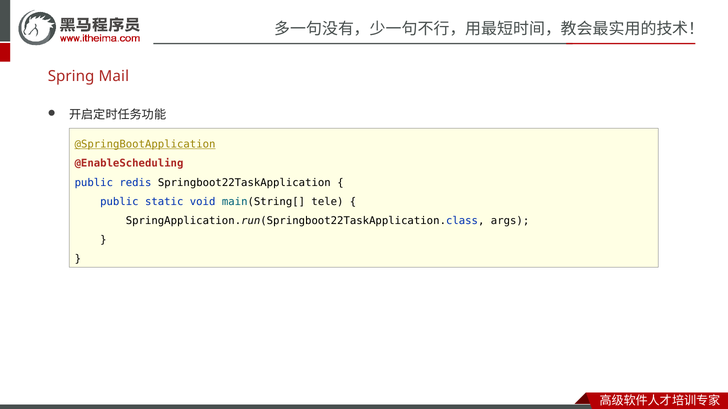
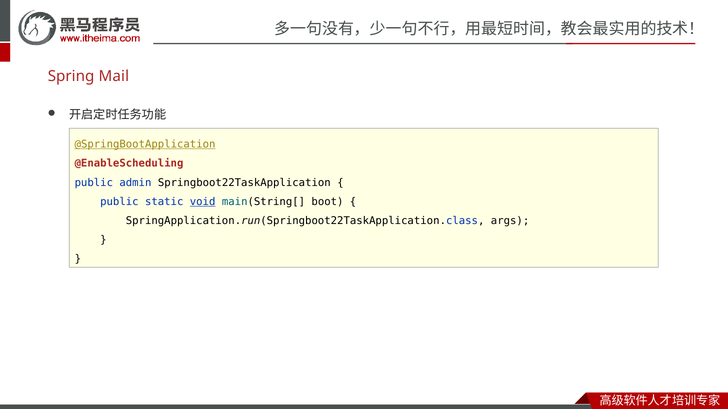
redis: redis -> admin
void underline: none -> present
tele: tele -> boot
